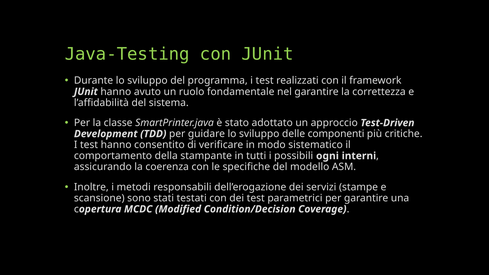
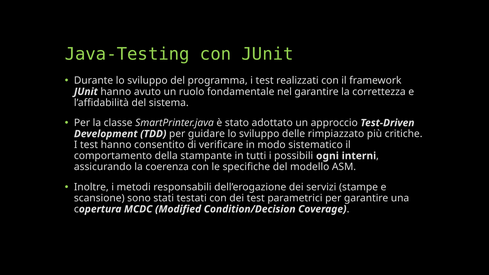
componenti: componenti -> rimpiazzato
